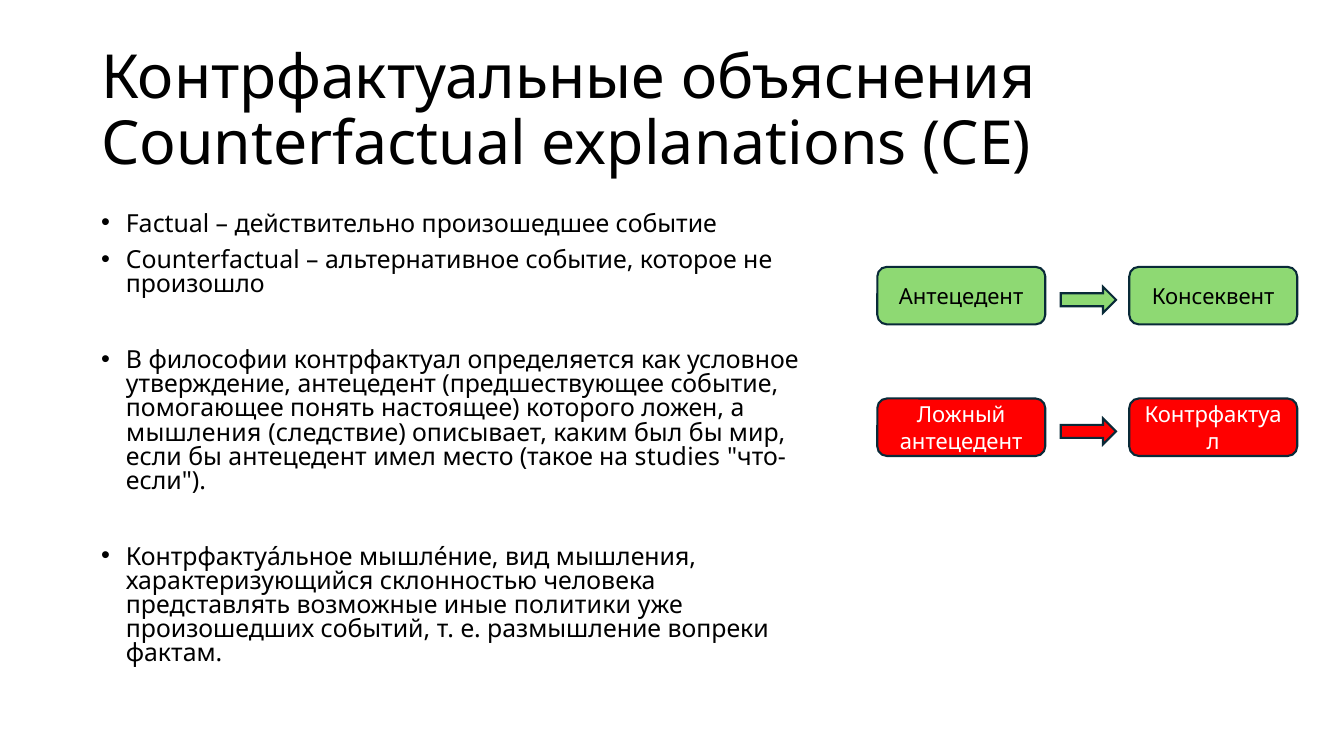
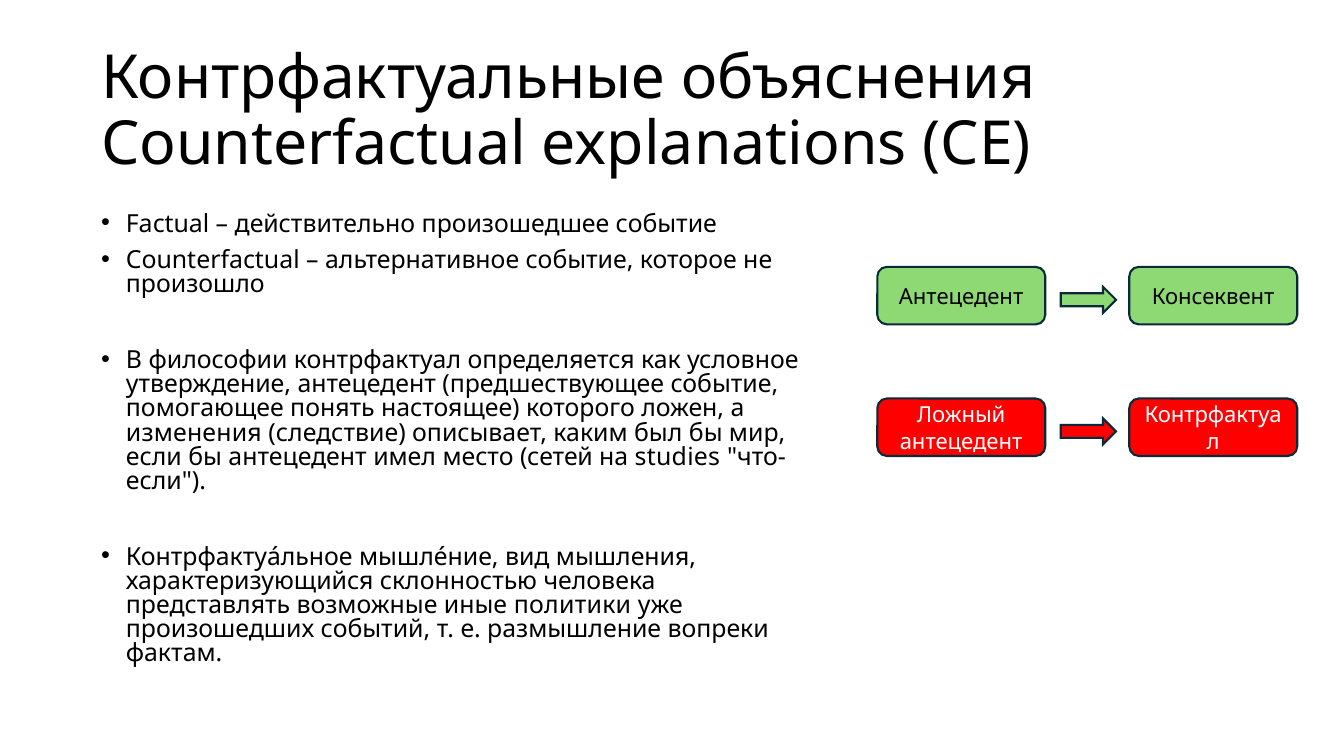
мышления at (194, 433): мышления -> изменения
такое: такое -> сетей
